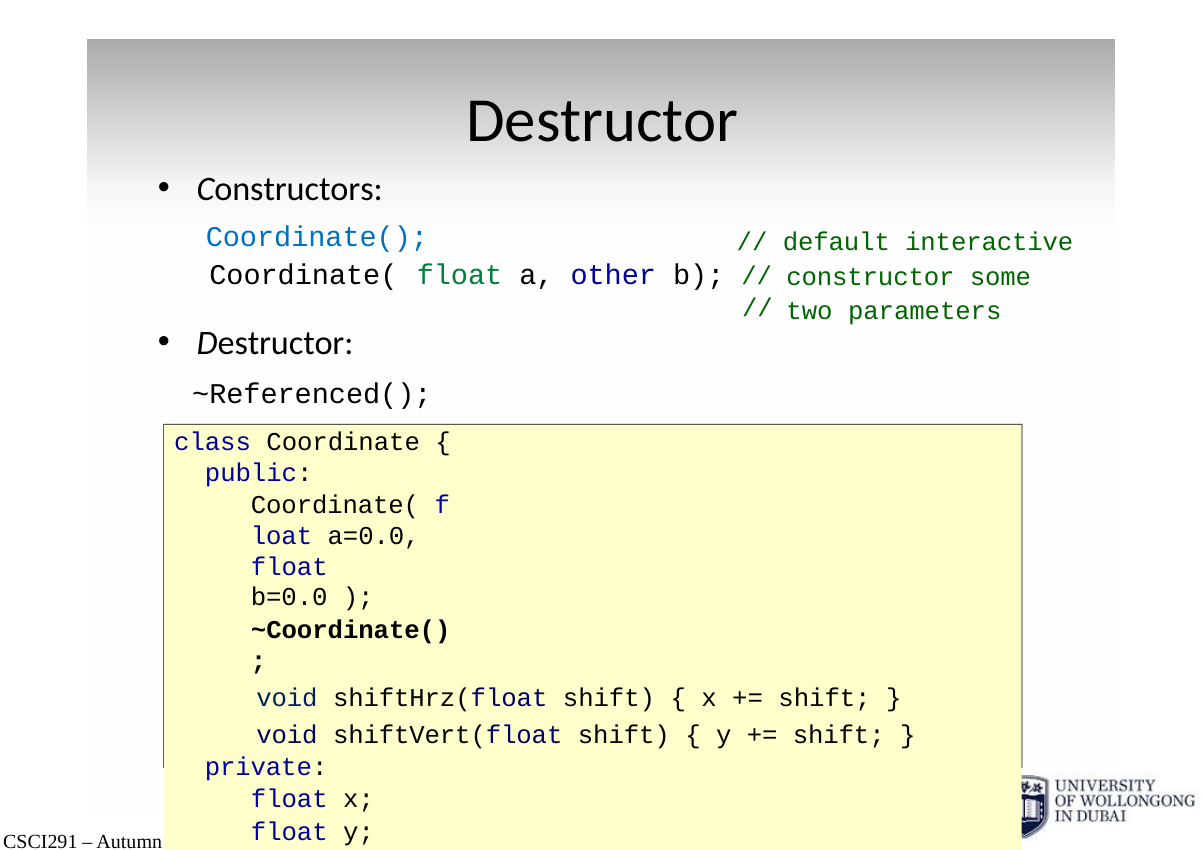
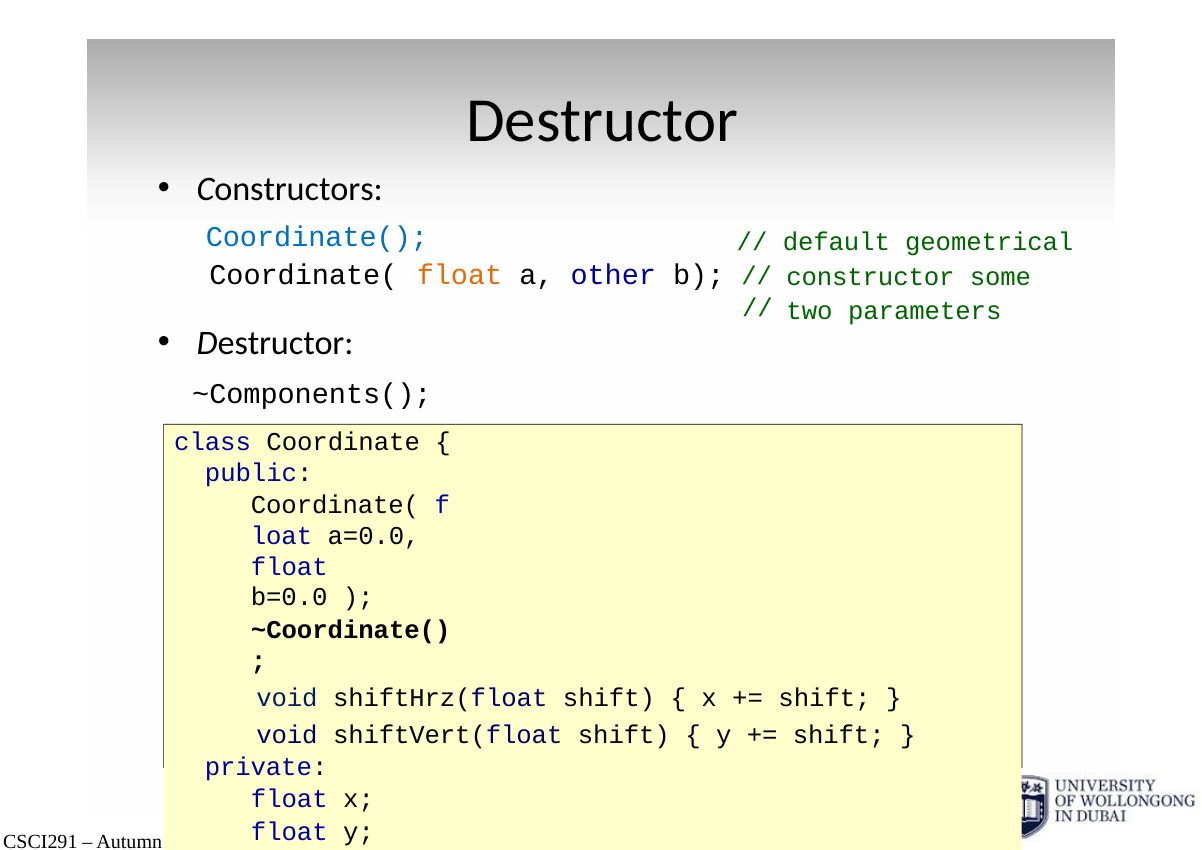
interactive: interactive -> geometrical
float at (460, 275) colour: green -> orange
~Referenced(: ~Referenced( -> ~Components(
